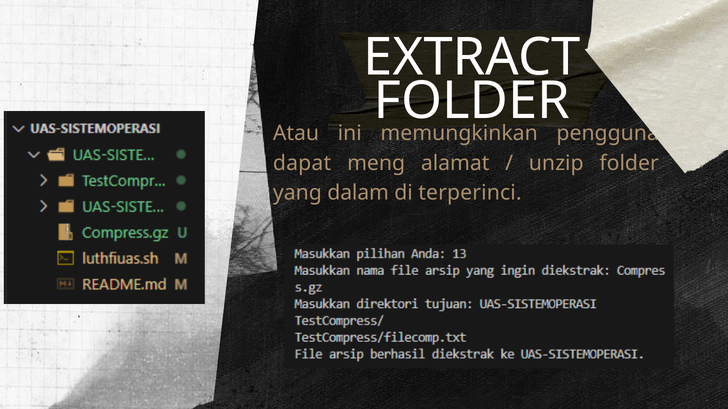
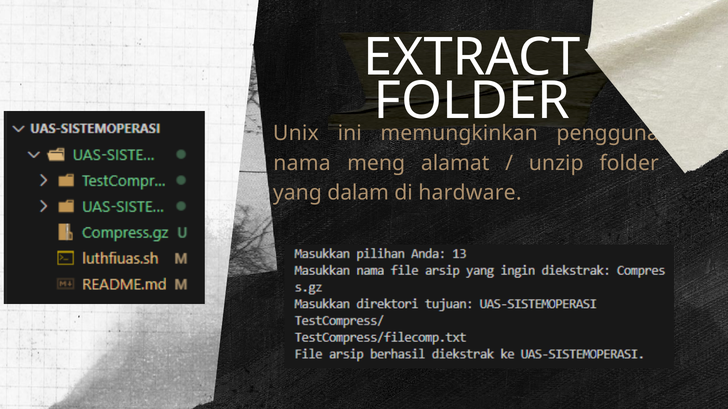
Atau: Atau -> Unix
dapat: dapat -> nama
terperinci: terperinci -> hardware
